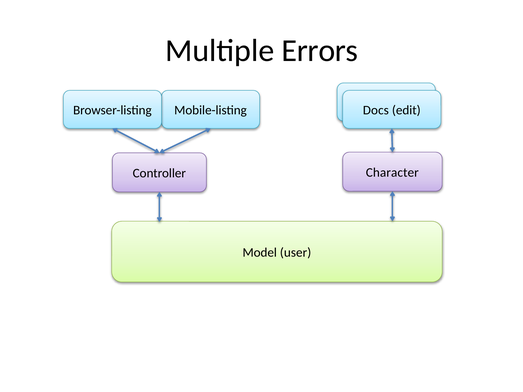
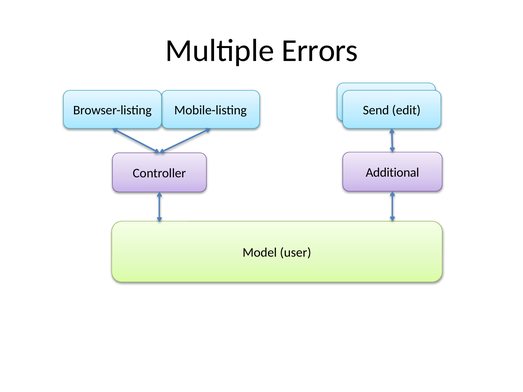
Docs: Docs -> Send
Character: Character -> Additional
